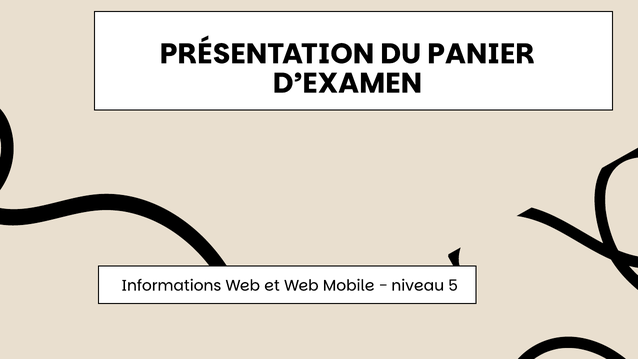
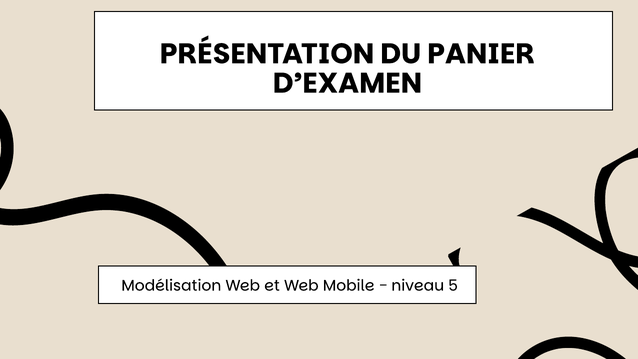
Informations: Informations -> Modélisation
